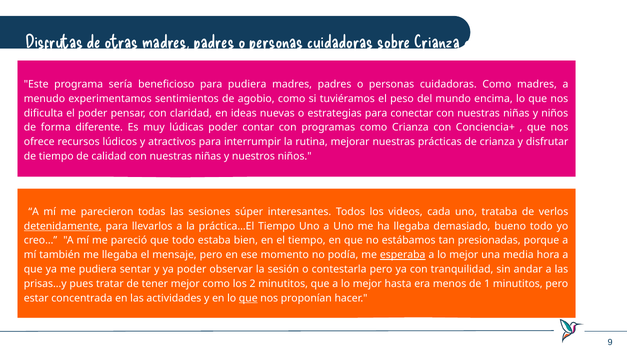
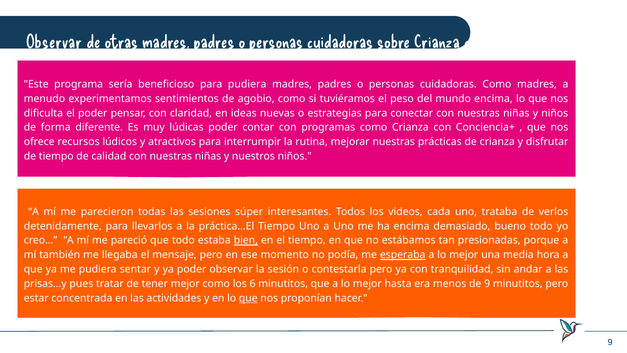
Disfrutas at (54, 42): Disfrutas -> Observar
detenidamente underline: present -> none
ha llegaba: llegaba -> encima
bien underline: none -> present
2: 2 -> 6
de 1: 1 -> 9
